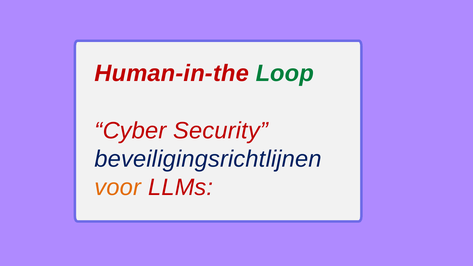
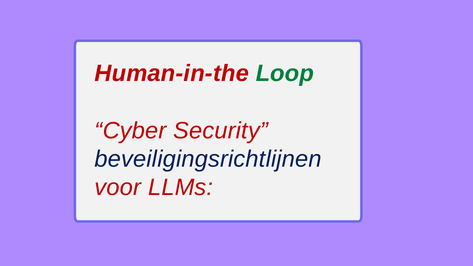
voor colour: orange -> red
